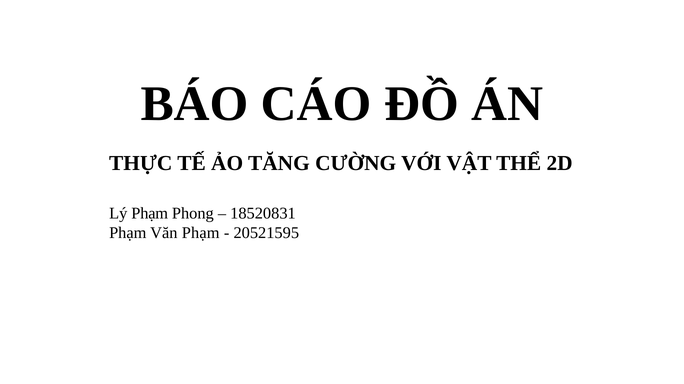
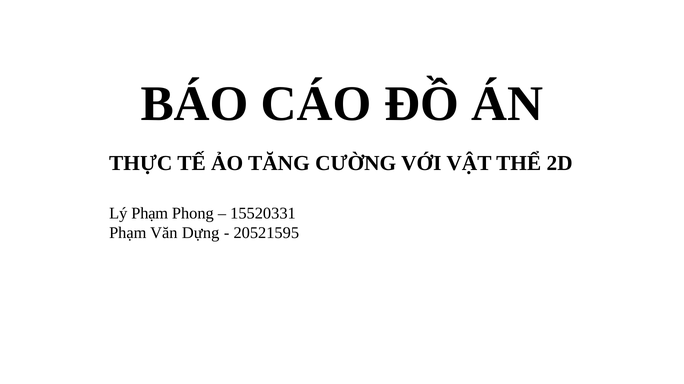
18520831: 18520831 -> 15520331
Văn Phạm: Phạm -> Dựng
